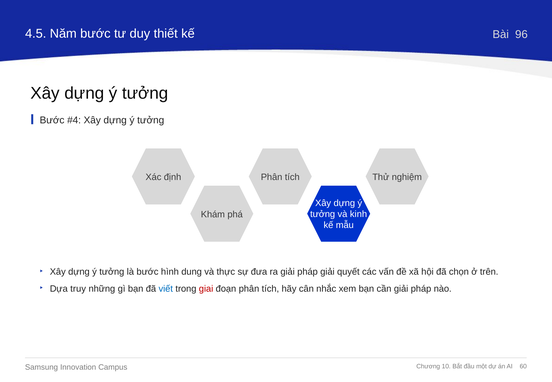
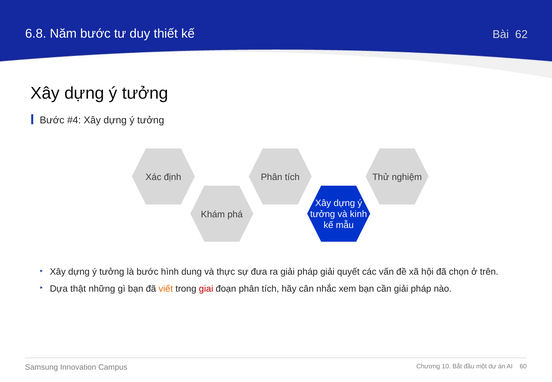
4.5: 4.5 -> 6.8
96: 96 -> 62
truy: truy -> thật
viết colour: blue -> orange
